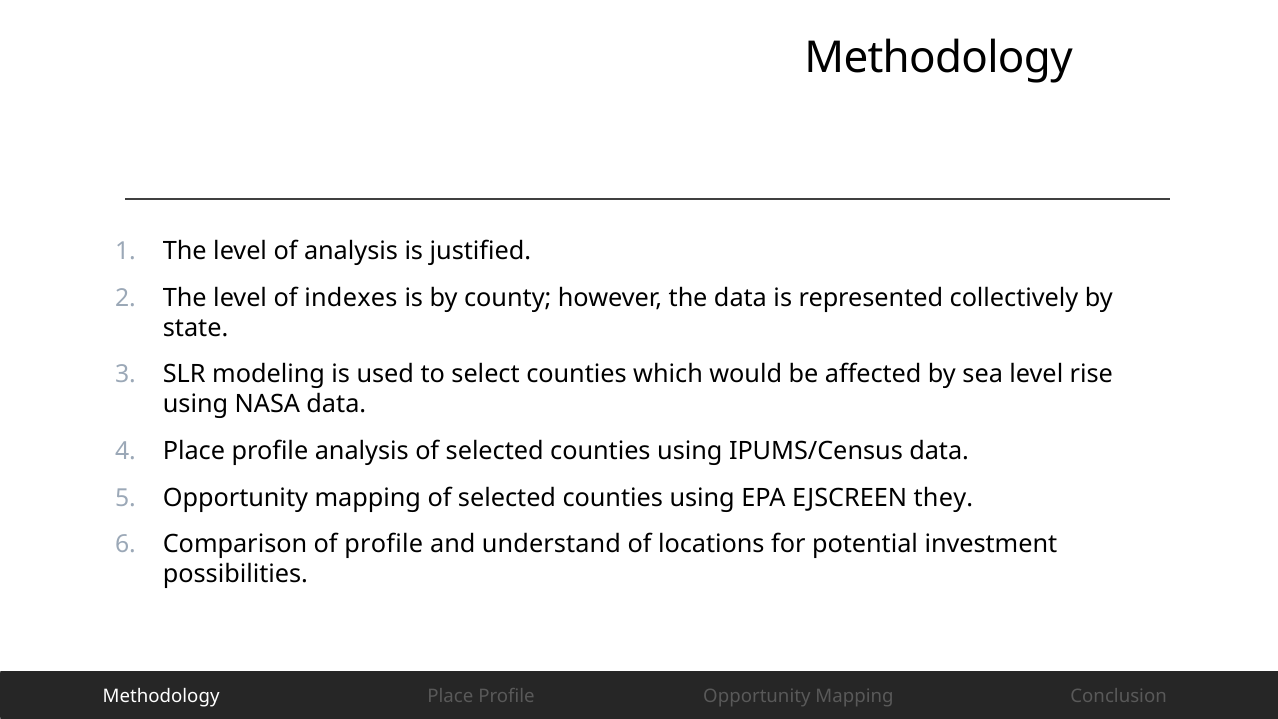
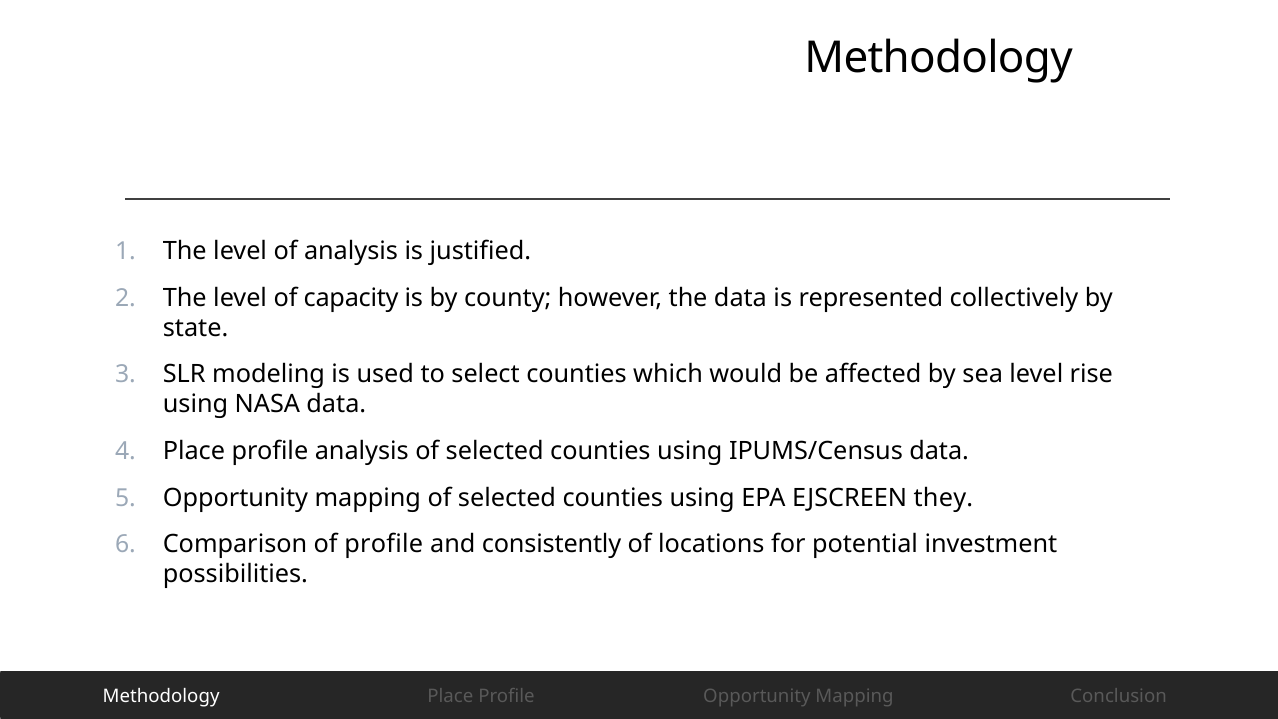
indexes: indexes -> capacity
understand: understand -> consistently
